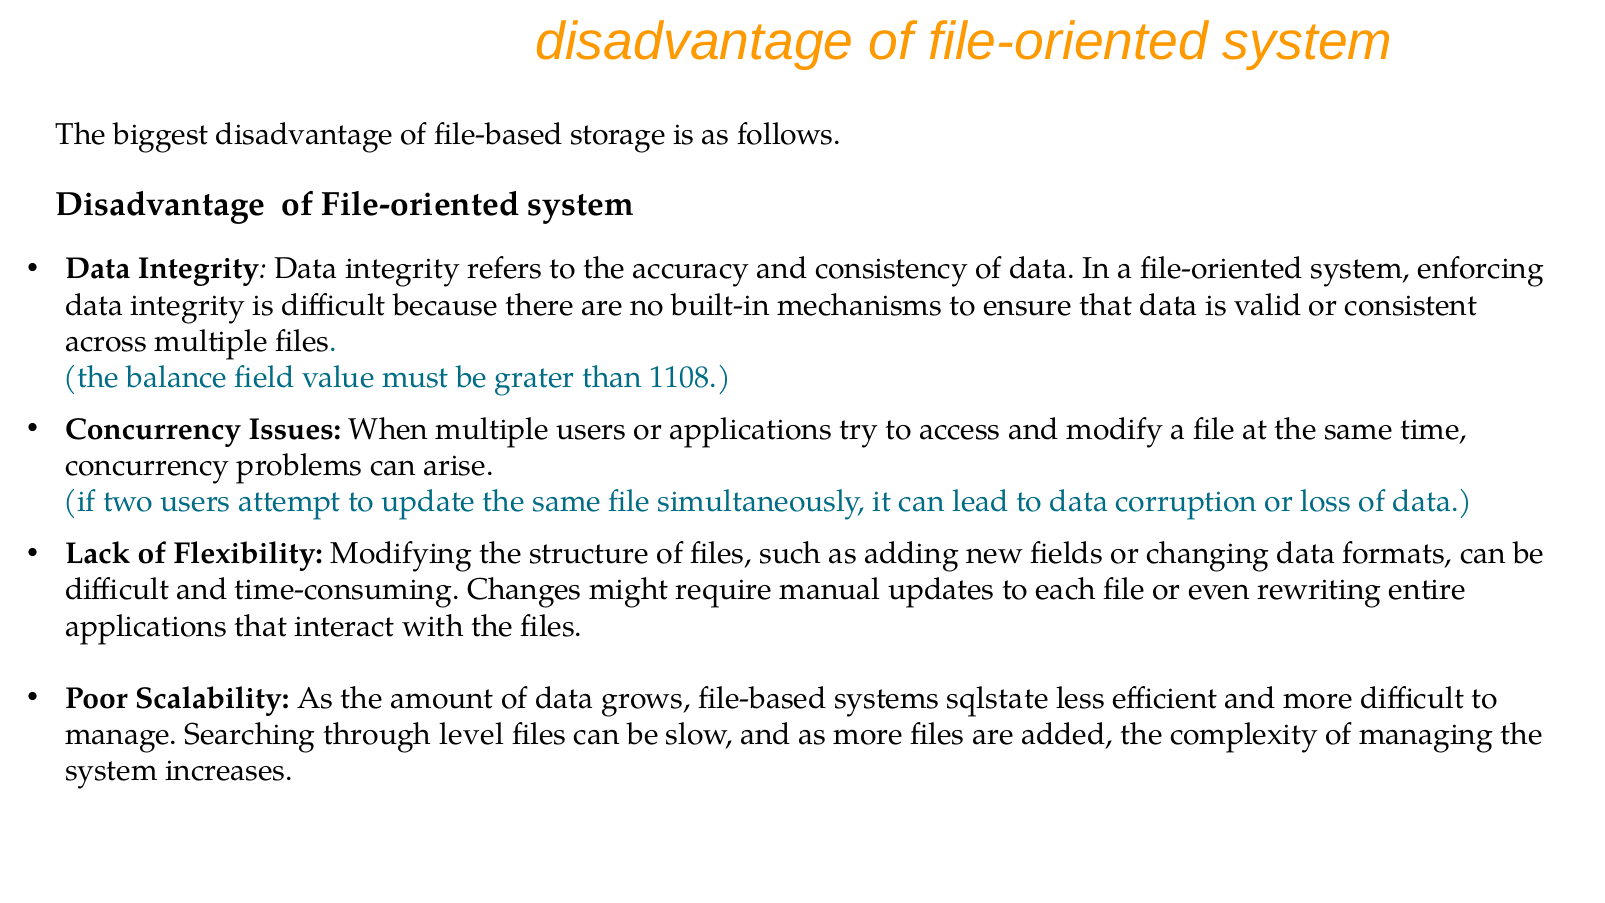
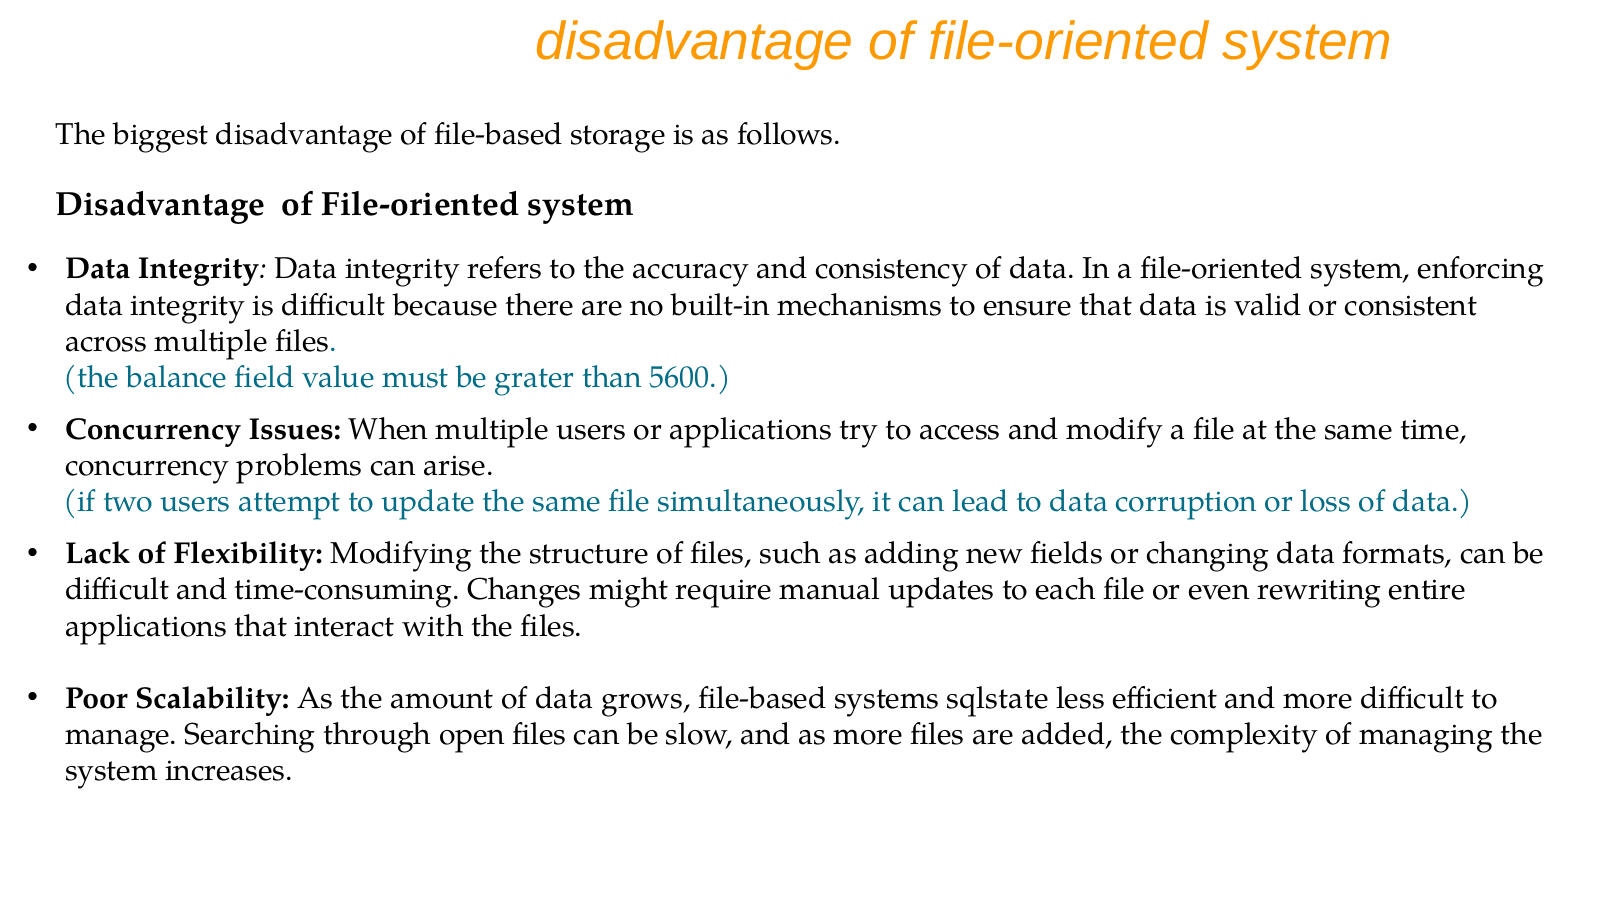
1108: 1108 -> 5600
level: level -> open
